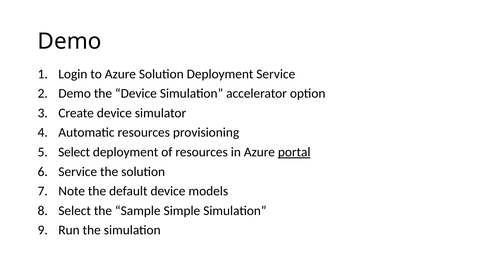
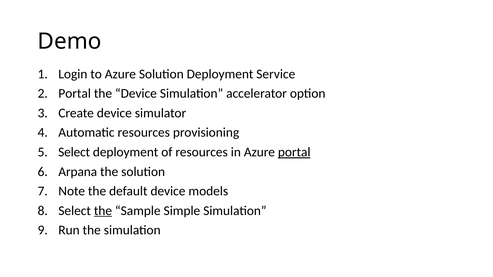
Demo at (75, 94): Demo -> Portal
Service at (78, 172): Service -> Arpana
the at (103, 211) underline: none -> present
